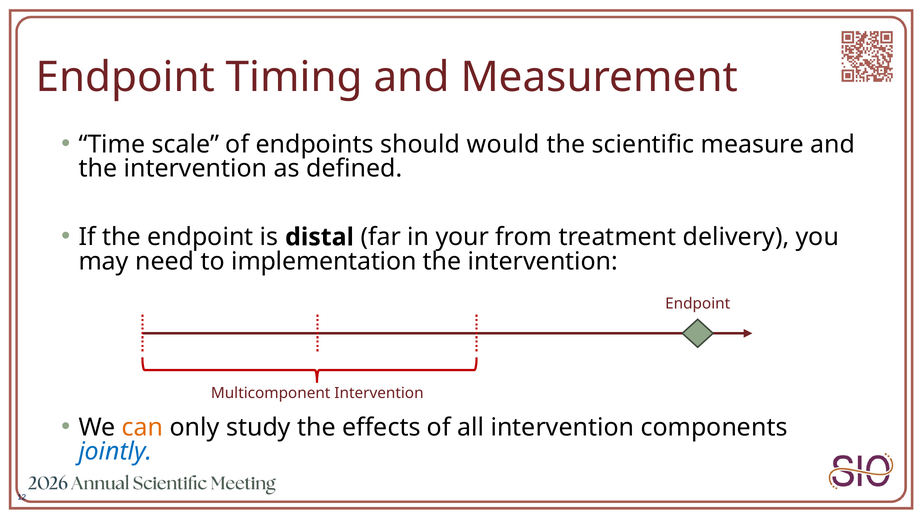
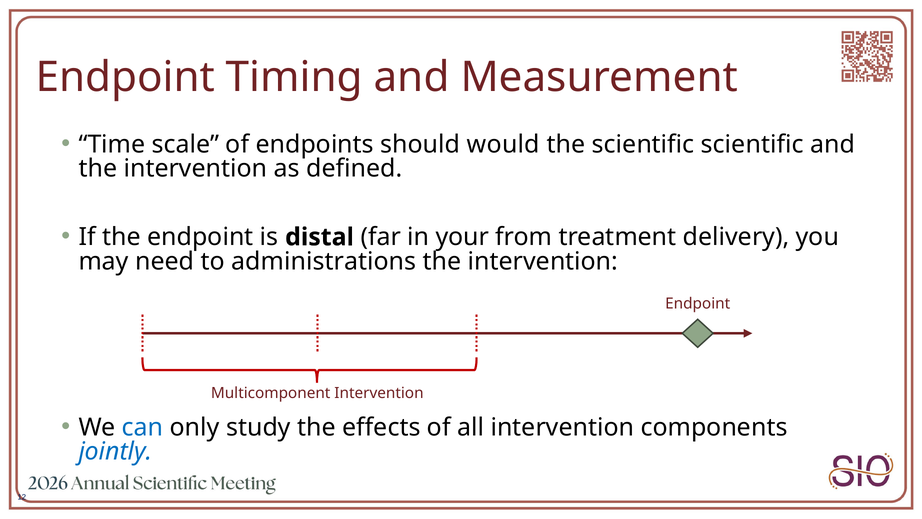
scientific measure: measure -> scientific
implementation: implementation -> administrations
can colour: orange -> blue
